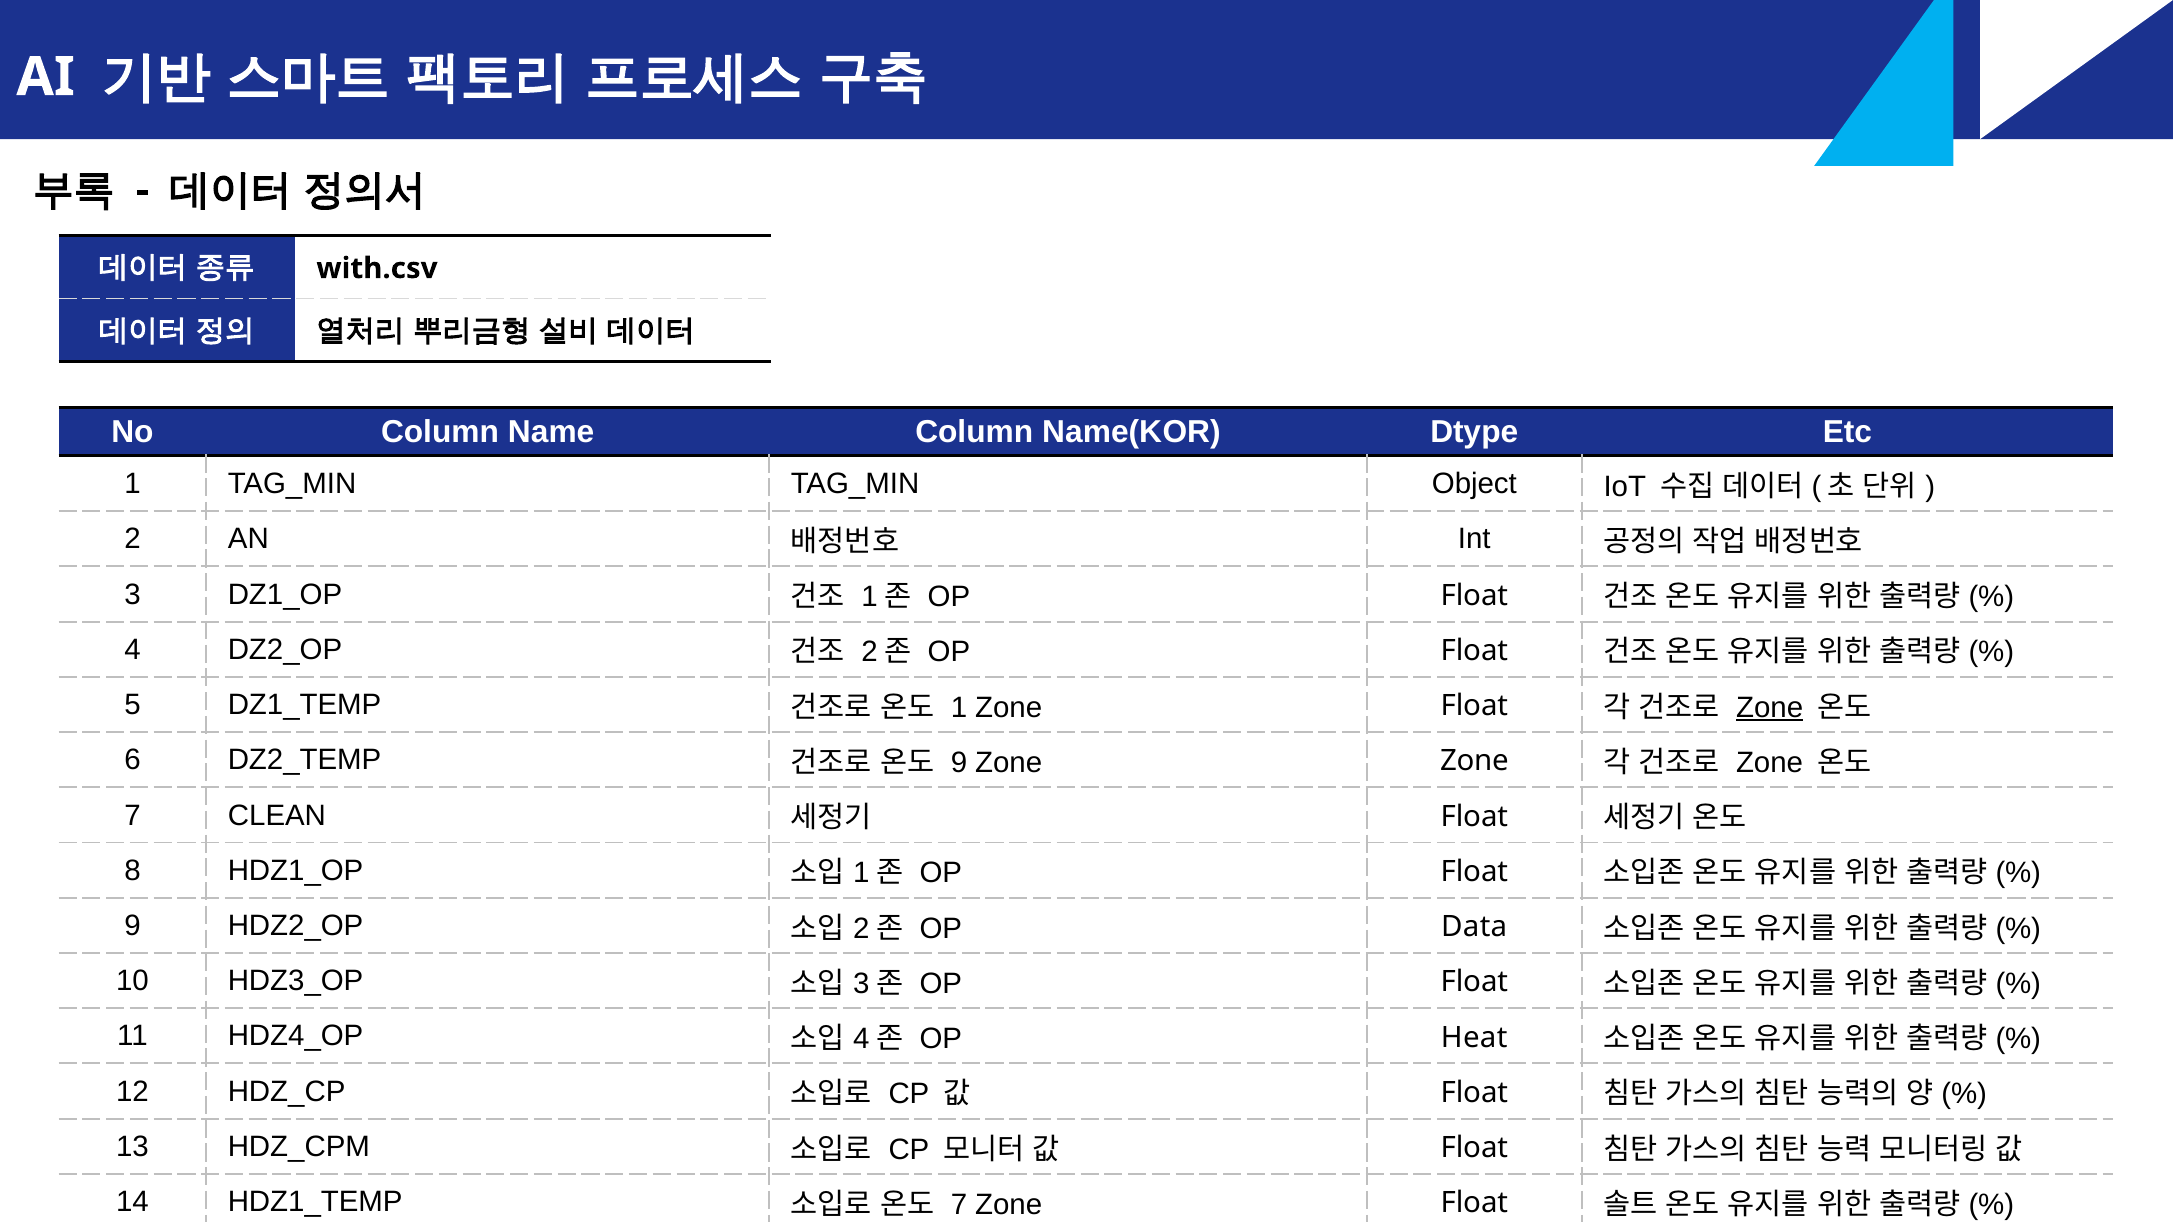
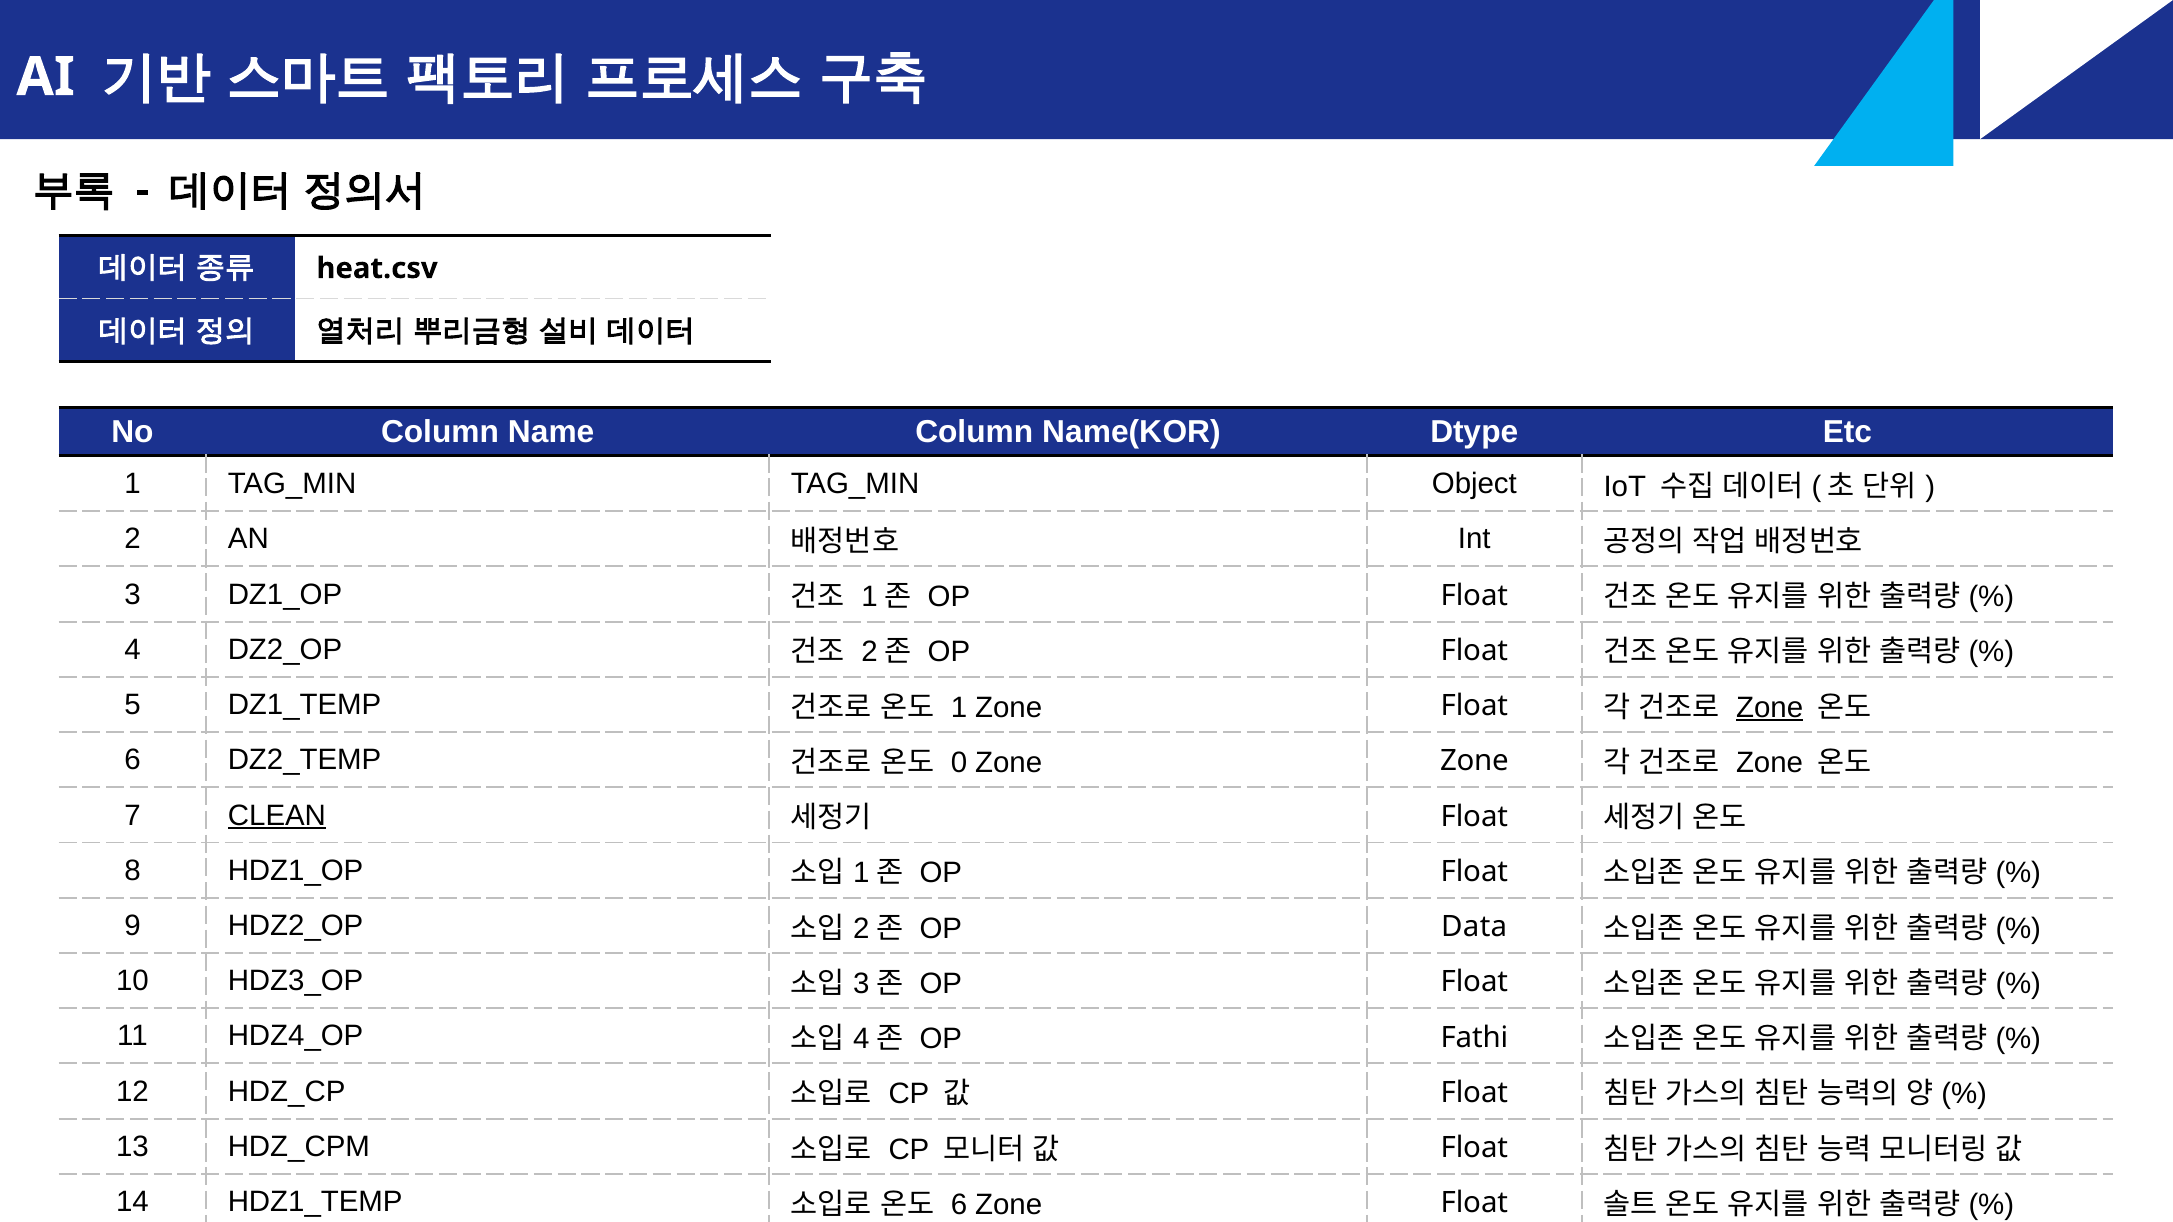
with.csv: with.csv -> heat.csv
9 at (959, 763): 9 -> 0
CLEAN underline: none -> present
Heat: Heat -> Fathi
7 at (959, 1205): 7 -> 6
